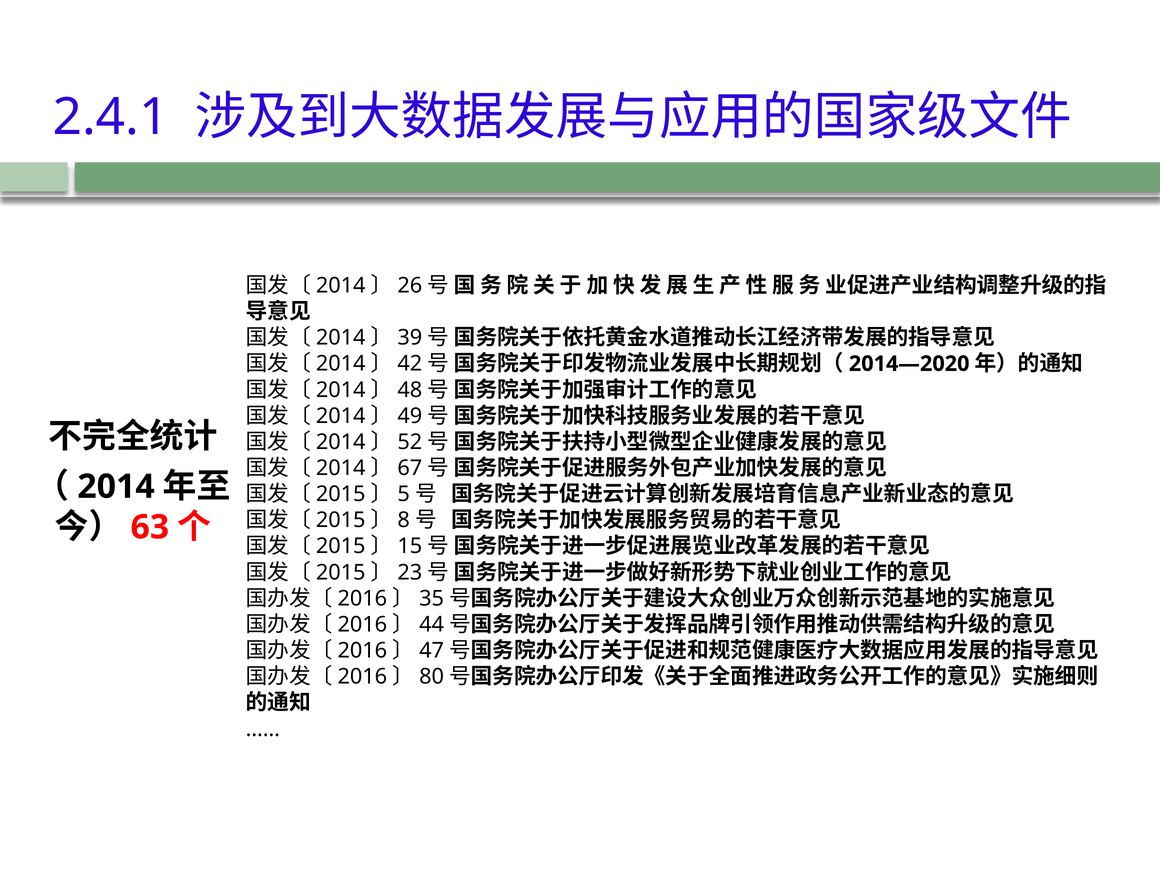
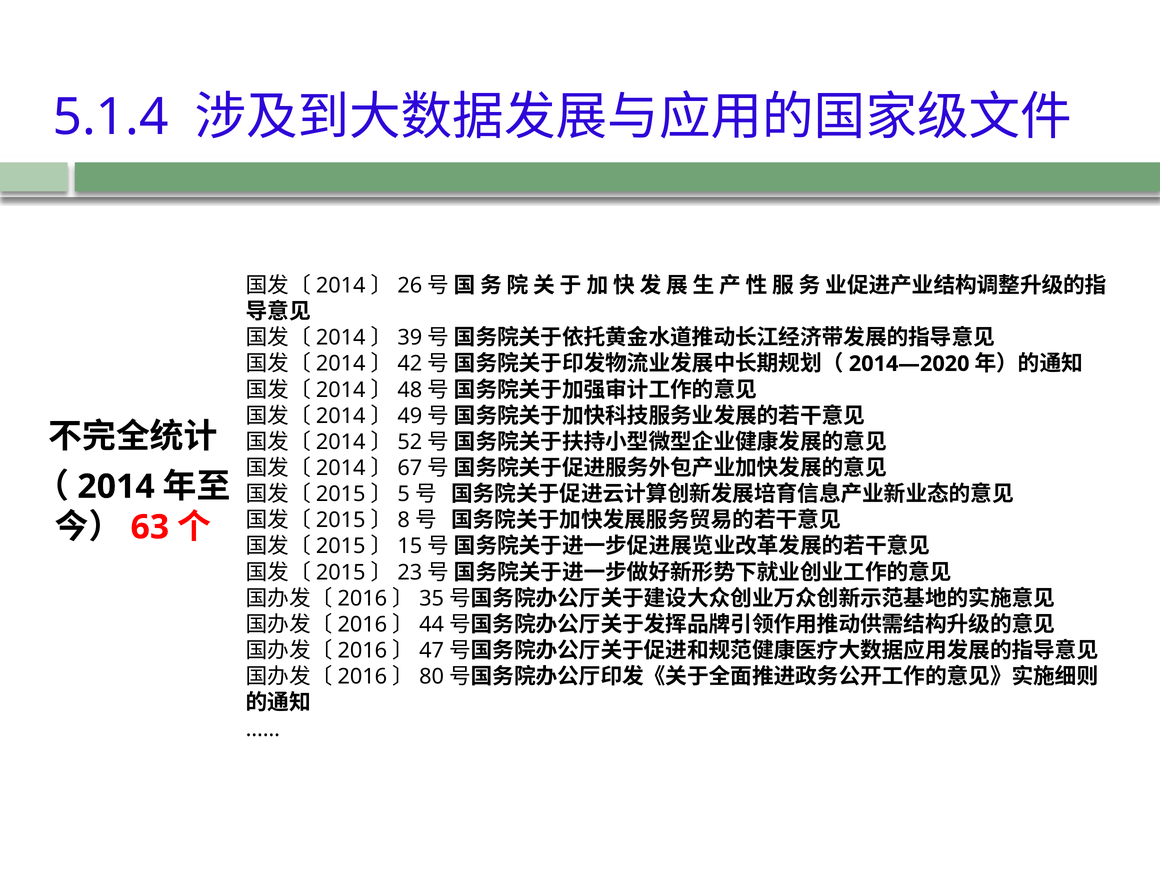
2.4.1: 2.4.1 -> 5.1.4
